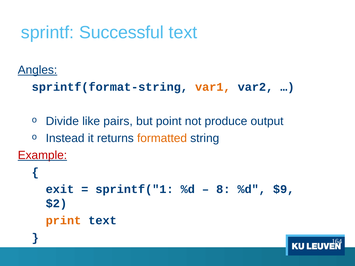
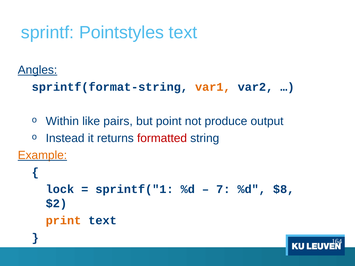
Successful: Successful -> Pointstyles
Divide: Divide -> Within
formatted colour: orange -> red
Example colour: red -> orange
exit: exit -> lock
8: 8 -> 7
$9: $9 -> $8
